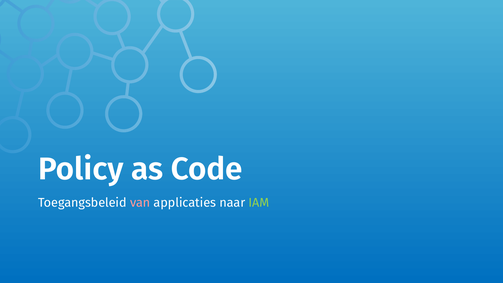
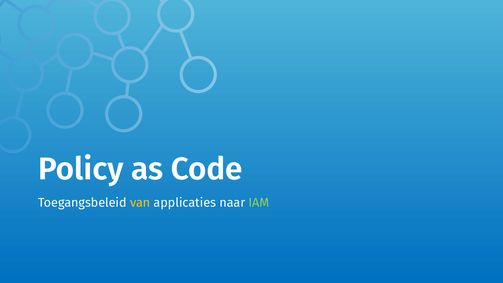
van colour: pink -> yellow
